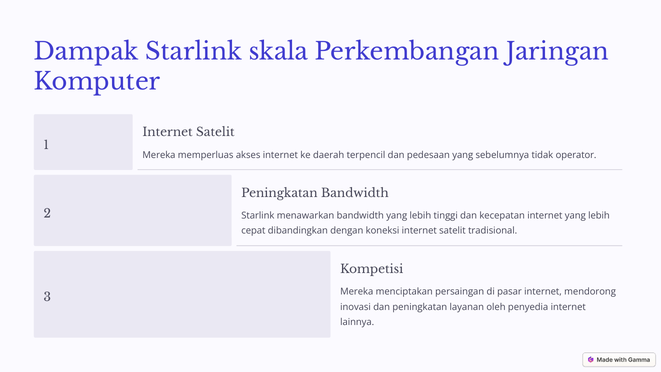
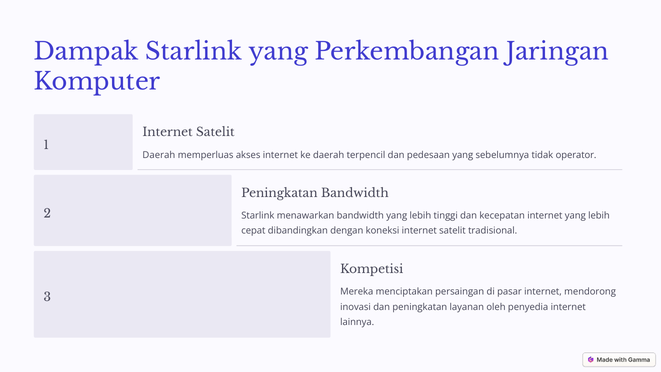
Starlink skala: skala -> yang
Mereka at (159, 155): Mereka -> Daerah
